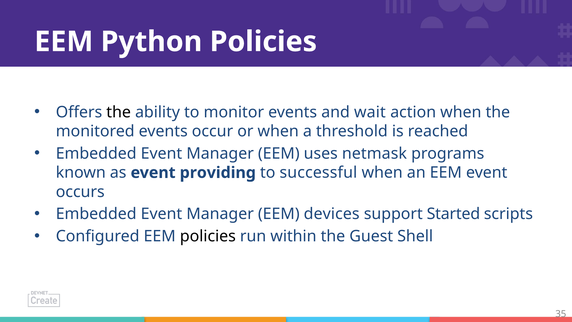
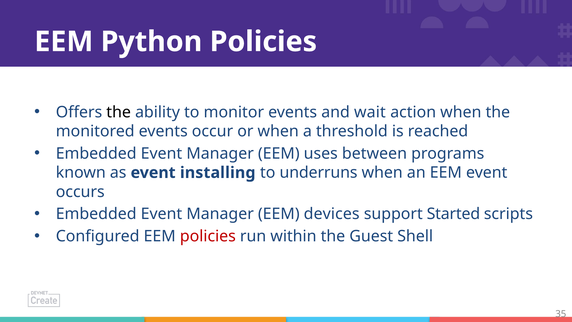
netmask: netmask -> between
providing: providing -> installing
successful: successful -> underruns
policies at (208, 236) colour: black -> red
